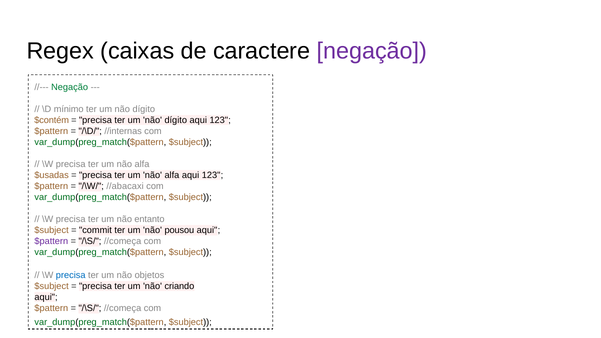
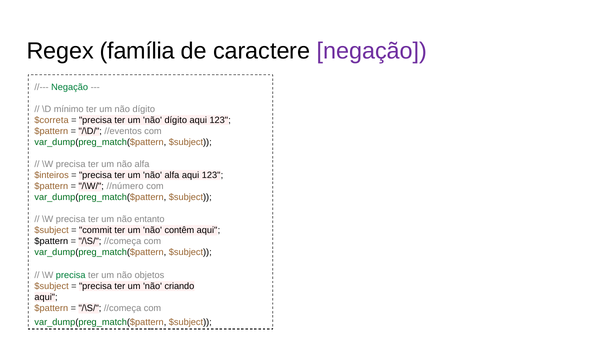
caixas: caixas -> família
$contém: $contém -> $correta
//internas: //internas -> //eventos
$usadas: $usadas -> $inteiros
//abacaxi: //abacaxi -> //número
pousou: pousou -> contêm
$pattern at (51, 241) colour: purple -> black
precisa at (71, 275) colour: blue -> green
